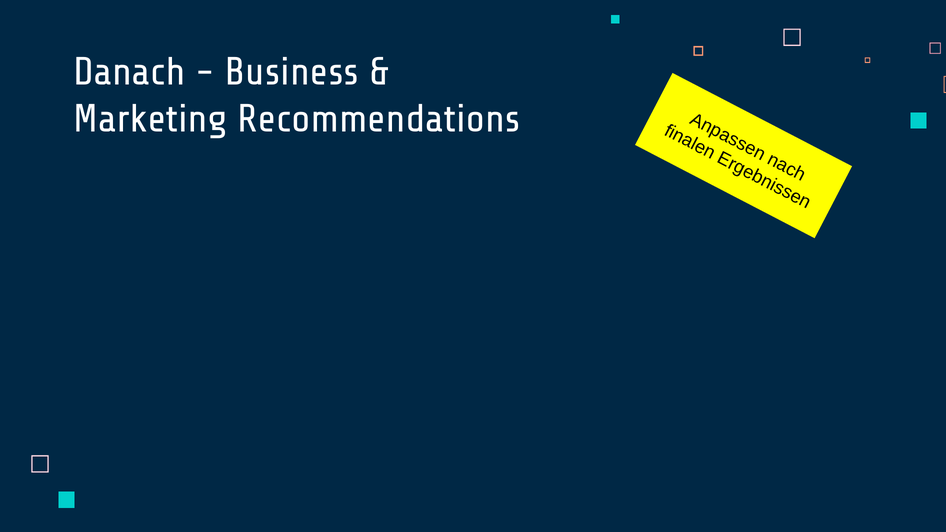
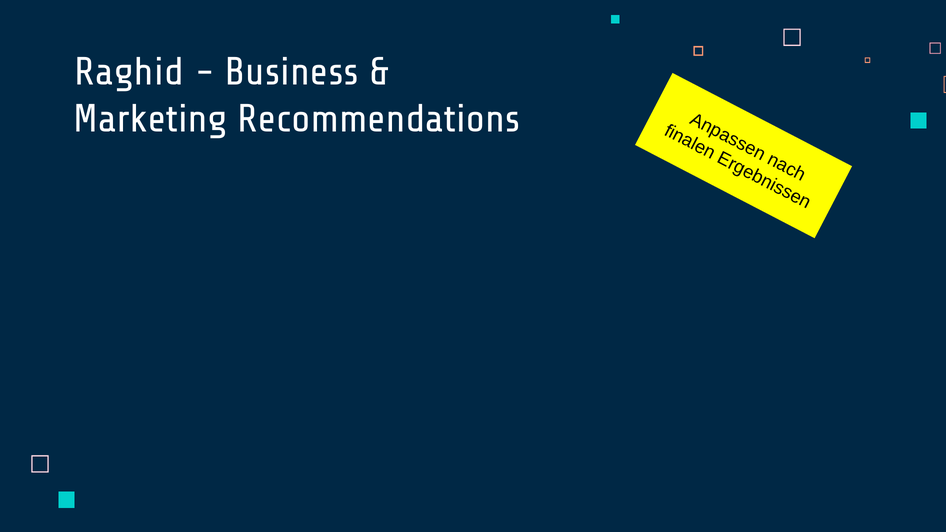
Danach: Danach -> Raghid
